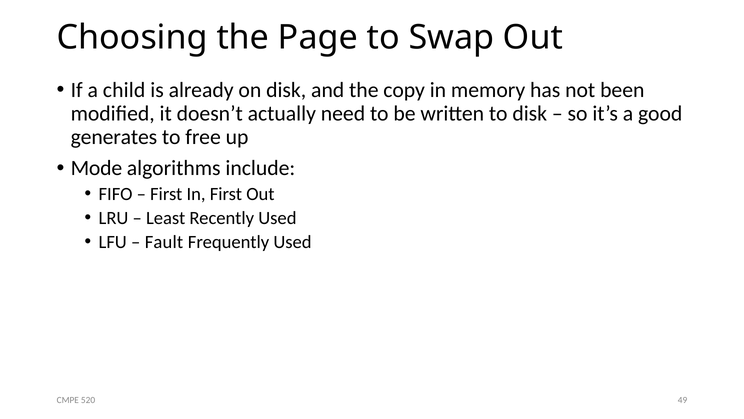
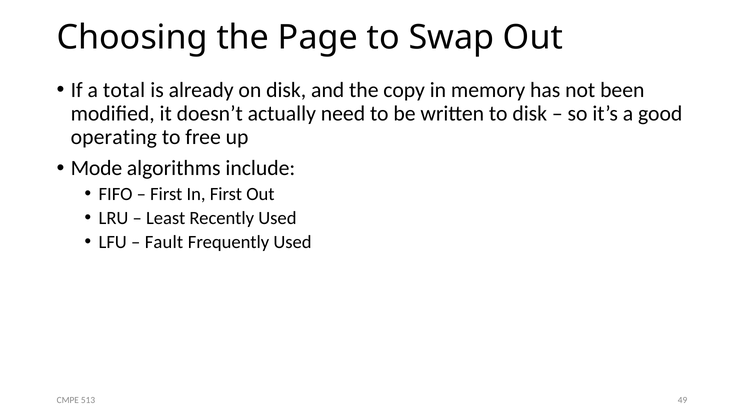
child: child -> total
generates: generates -> operating
520: 520 -> 513
